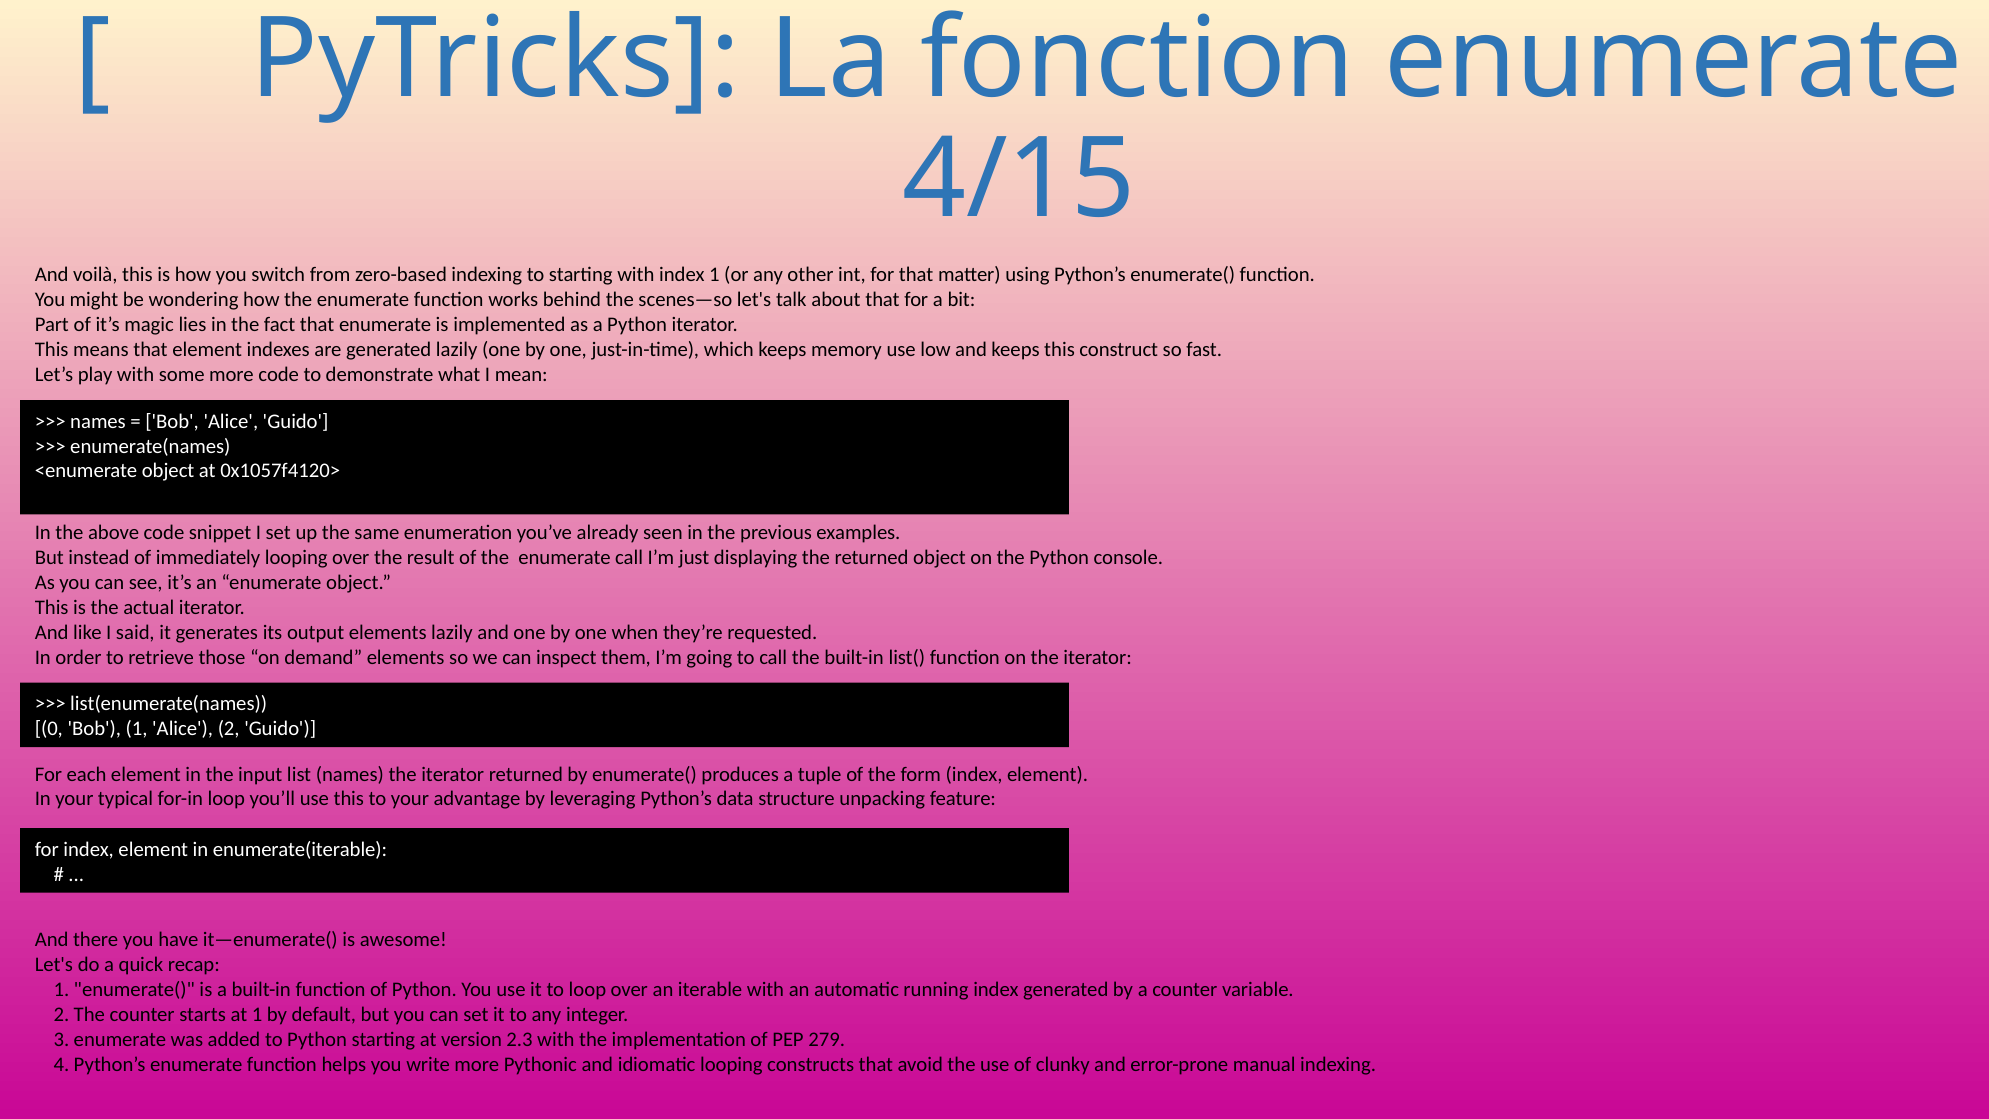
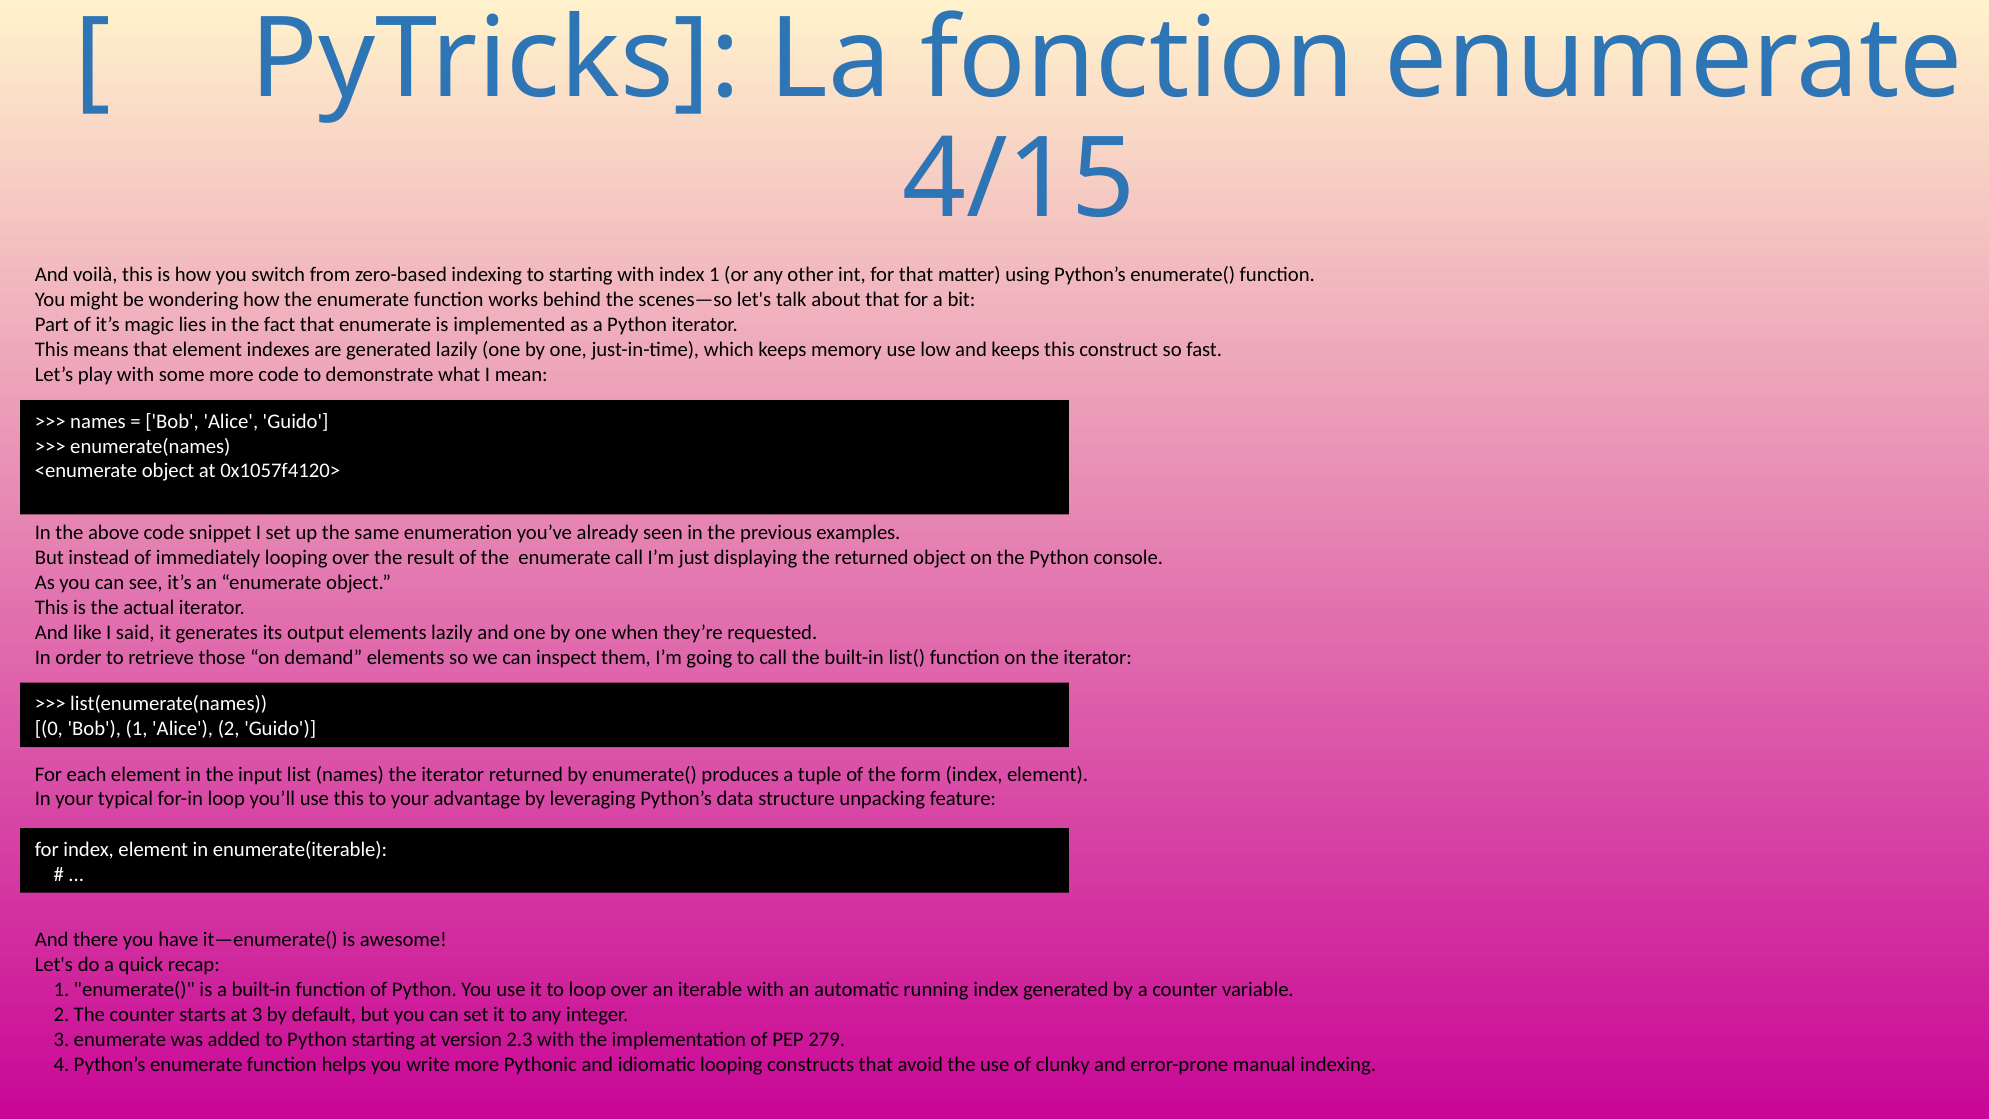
at 1: 1 -> 3
